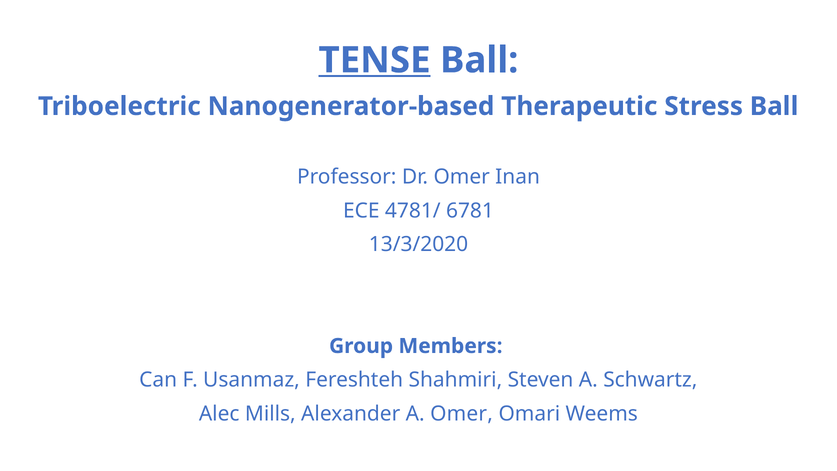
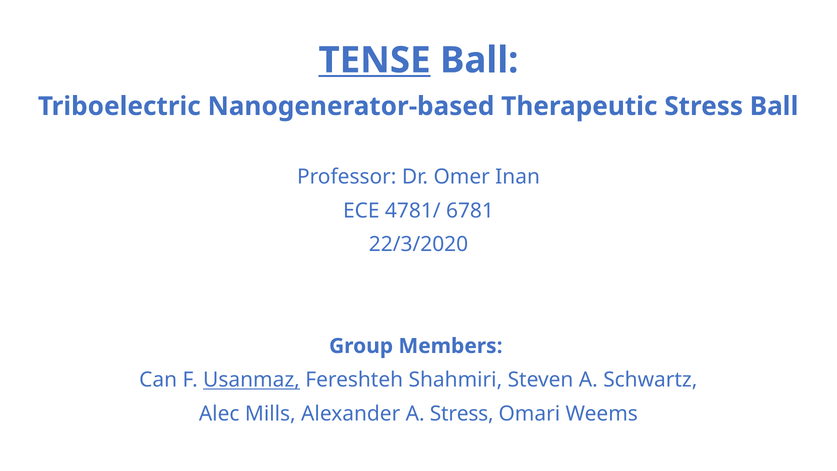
13/3/2020: 13/3/2020 -> 22/3/2020
Usanmaz underline: none -> present
A Omer: Omer -> Stress
